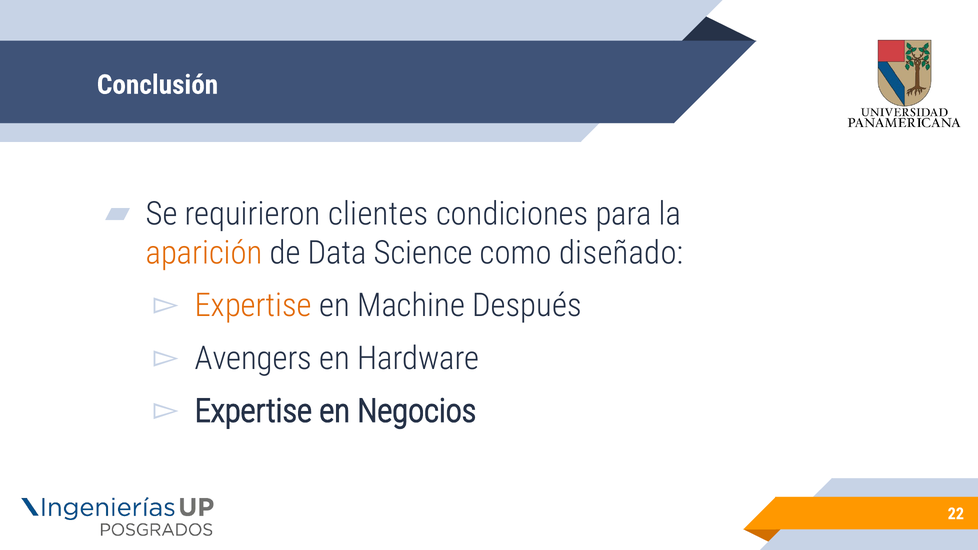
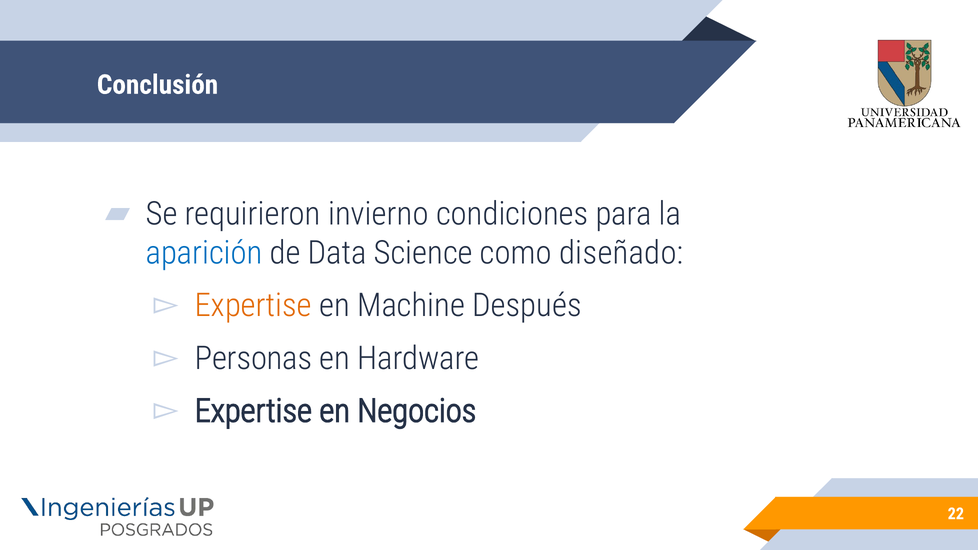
clientes: clientes -> invierno
aparición colour: orange -> blue
Avengers: Avengers -> Personas
